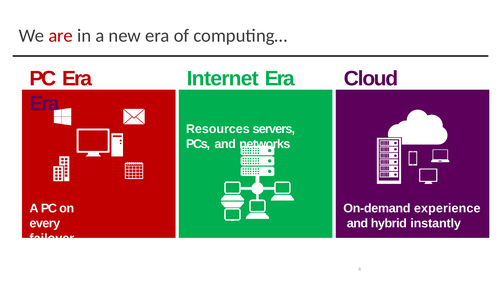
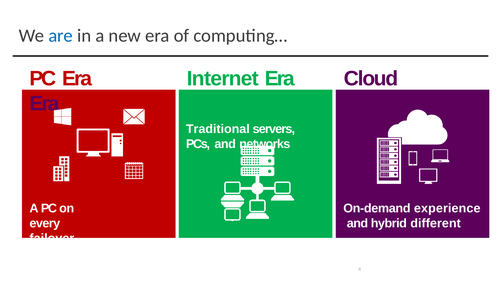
are colour: red -> blue
Resources: Resources -> Traditional
instantly: instantly -> different
